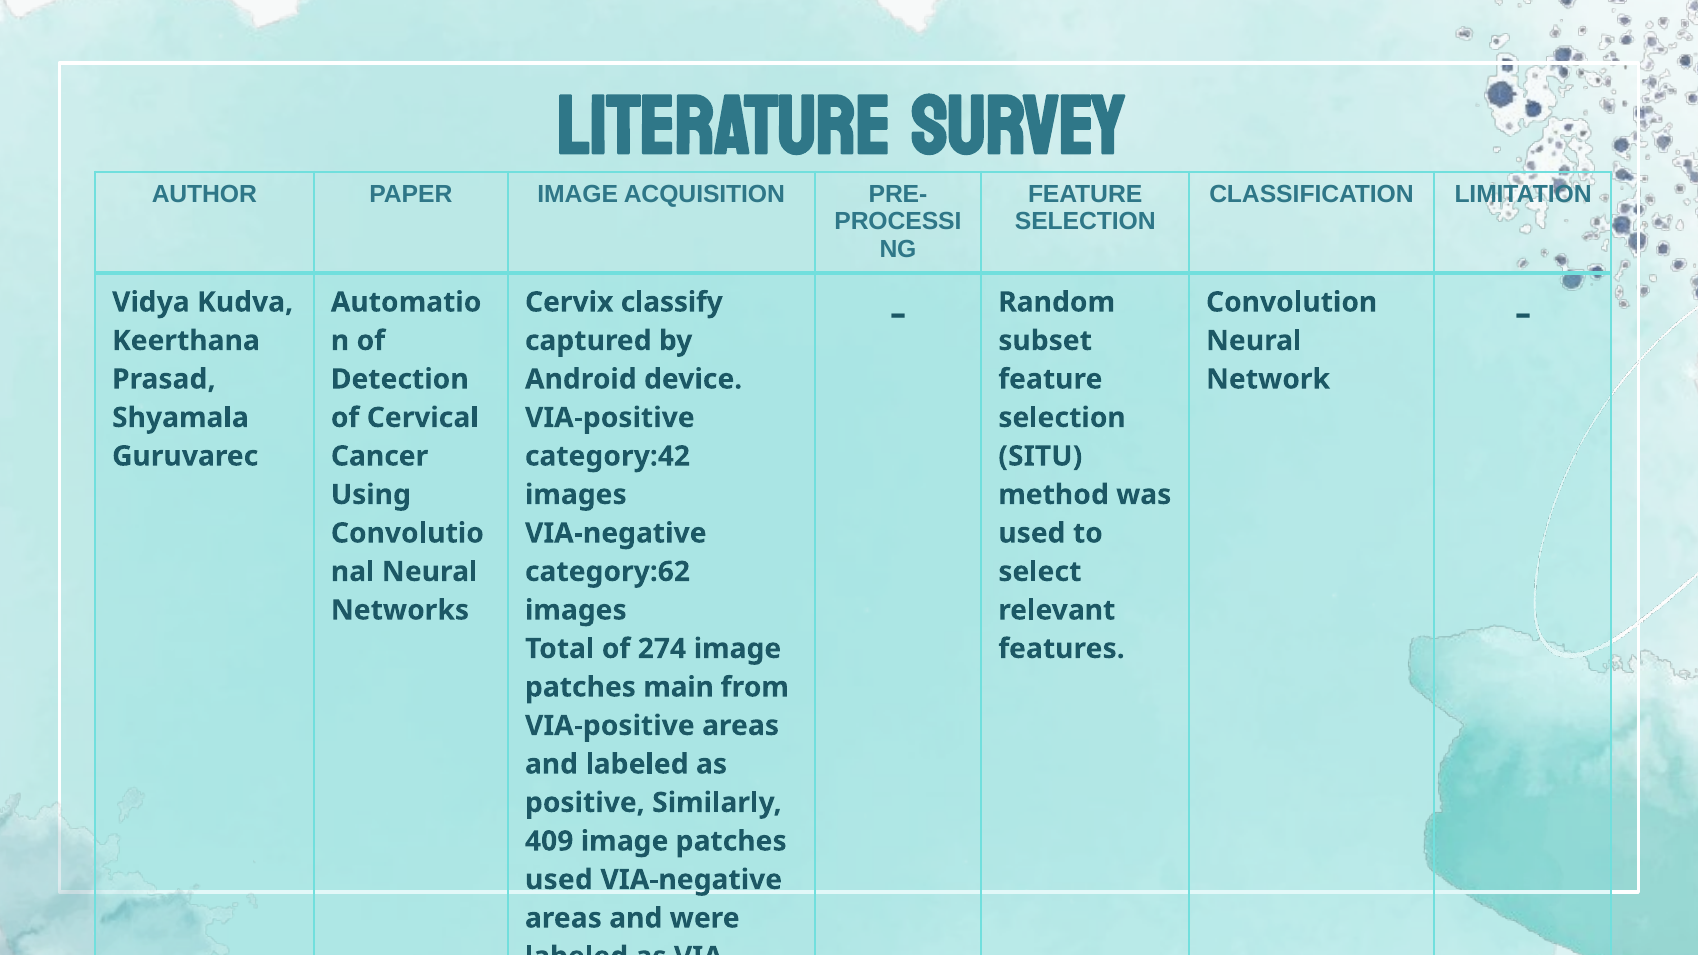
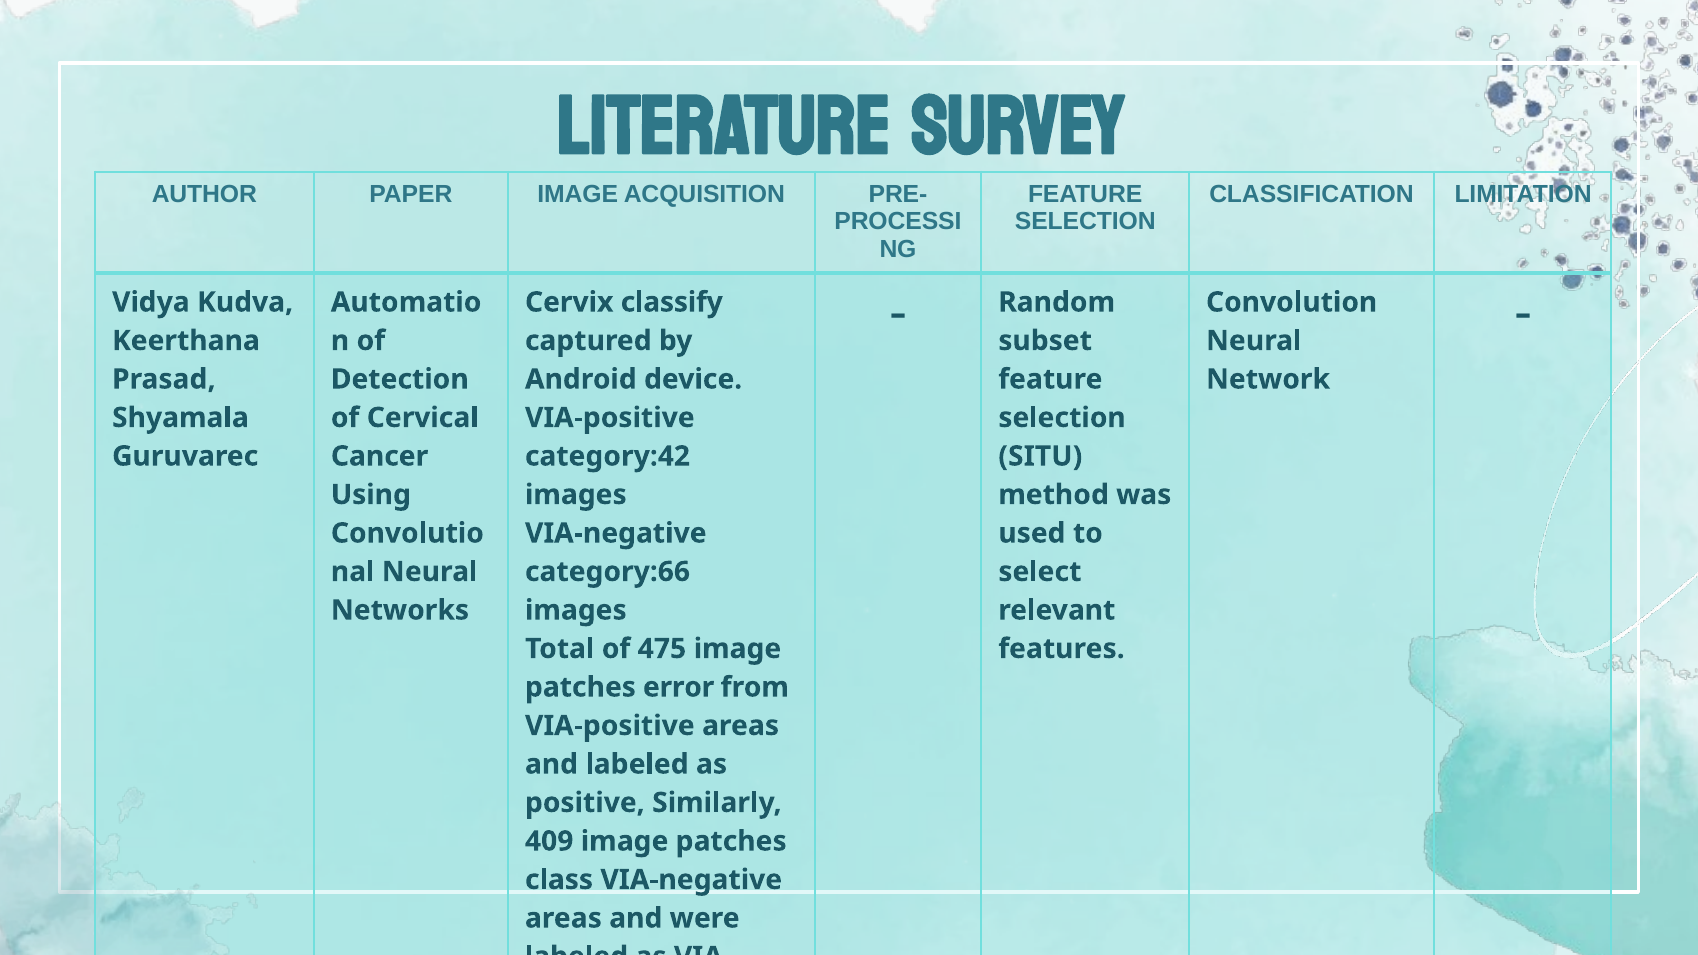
category:62: category:62 -> category:66
274: 274 -> 475
main: main -> error
used at (559, 880): used -> class
